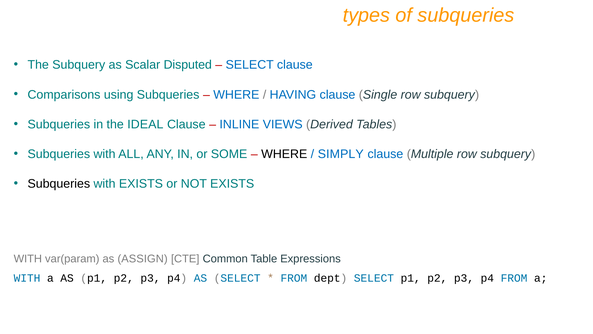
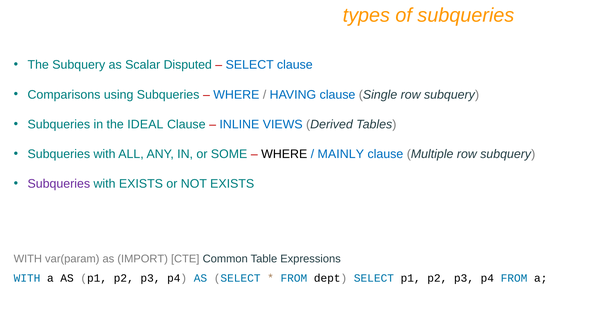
SIMPLY: SIMPLY -> MAINLY
Subqueries at (59, 183) colour: black -> purple
ASSIGN: ASSIGN -> IMPORT
